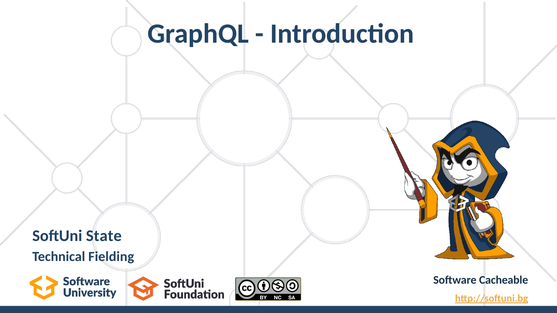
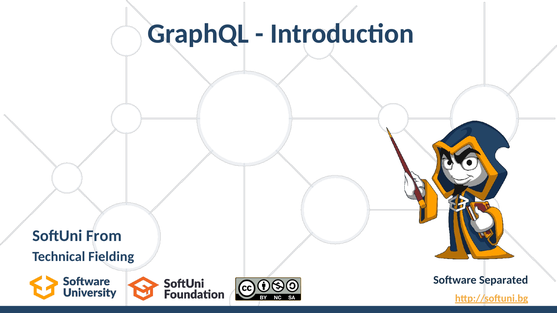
State: State -> From
Cacheable: Cacheable -> Separated
